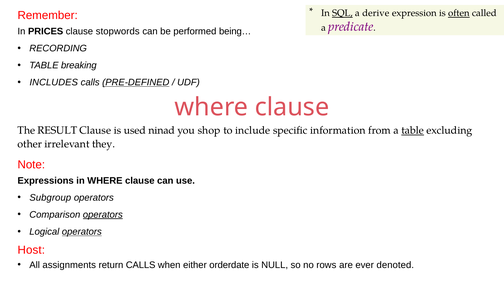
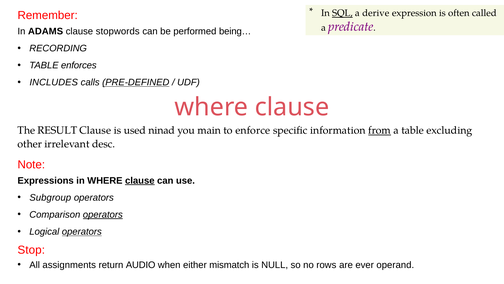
often underline: present -> none
PRICES: PRICES -> ADAMS
breaking: breaking -> enforces
shop: shop -> main
include: include -> enforce
from underline: none -> present
table at (413, 130) underline: present -> none
they: they -> desc
clause at (140, 180) underline: none -> present
Host: Host -> Stop
return CALLS: CALLS -> AUDIO
orderdate: orderdate -> mismatch
denoted: denoted -> operand
